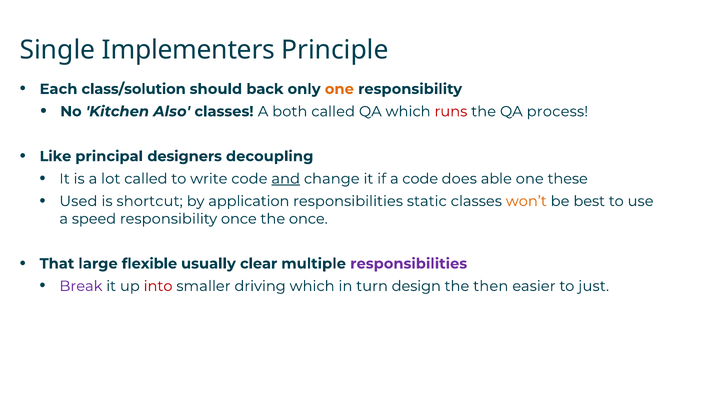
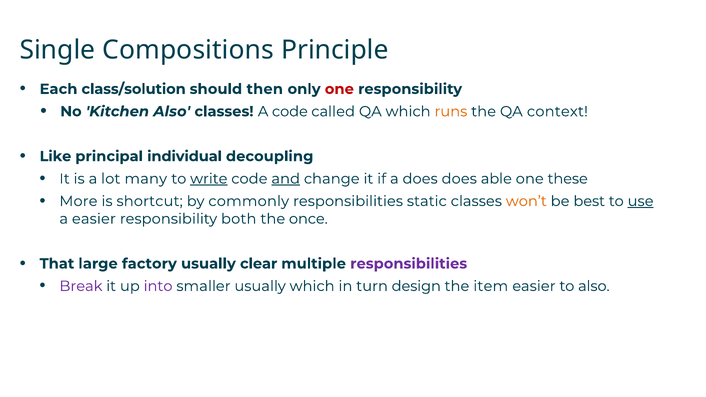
Implementers: Implementers -> Compositions
back: back -> then
one at (339, 89) colour: orange -> red
A both: both -> code
runs colour: red -> orange
process: process -> context
designers: designers -> individual
lot called: called -> many
write underline: none -> present
a code: code -> does
Used: Used -> More
application: application -> commonly
use underline: none -> present
a speed: speed -> easier
responsibility once: once -> both
flexible: flexible -> factory
into colour: red -> purple
smaller driving: driving -> usually
then: then -> item
to just: just -> also
